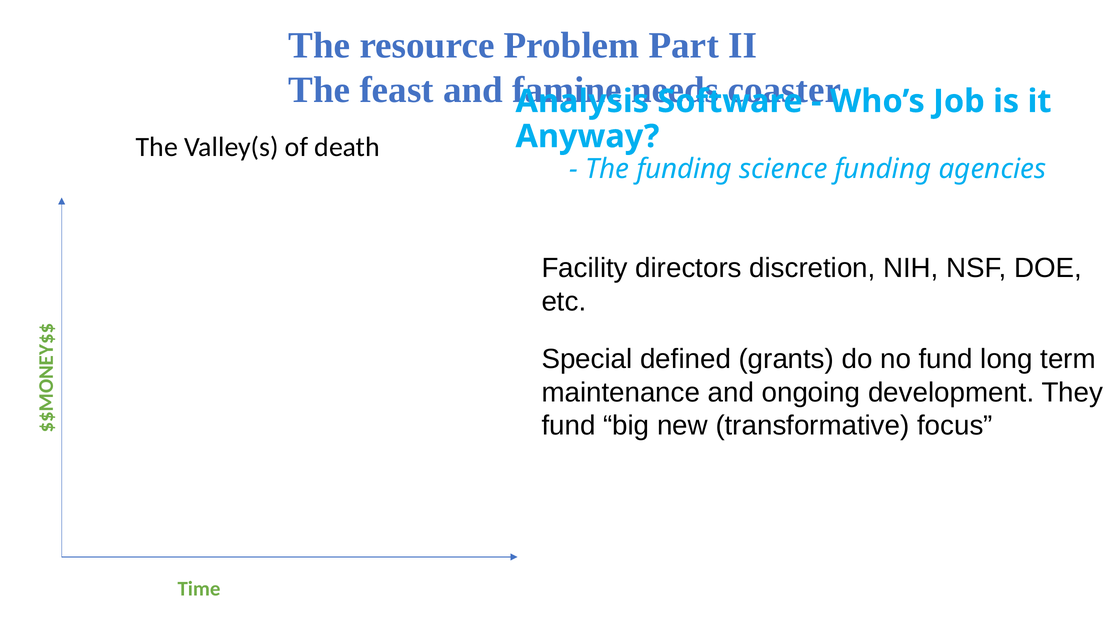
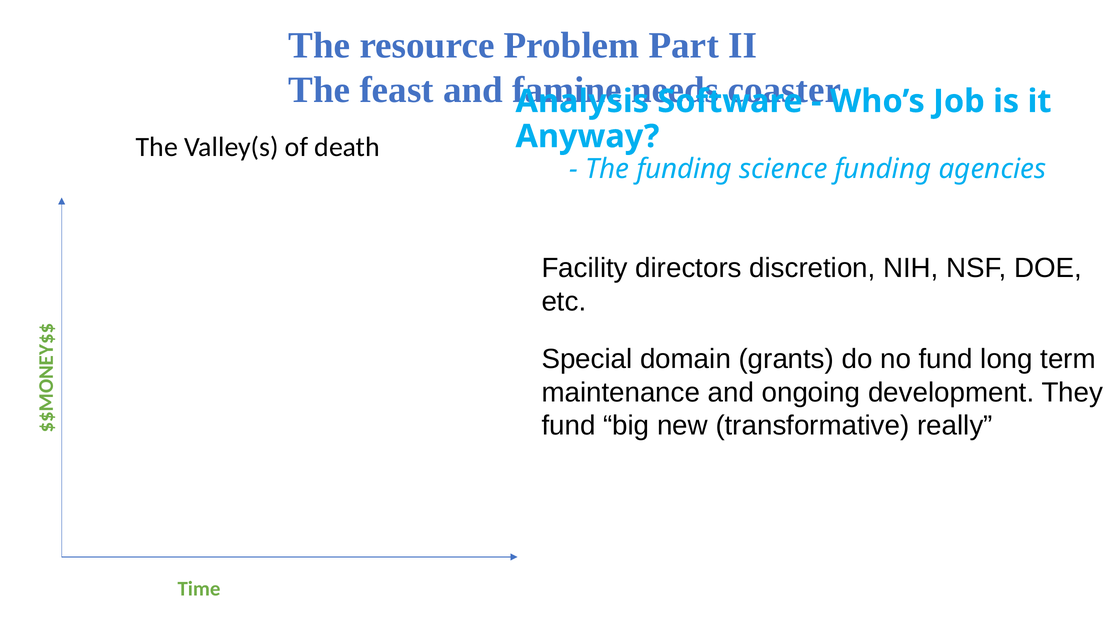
defined: defined -> domain
focus: focus -> really
